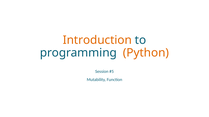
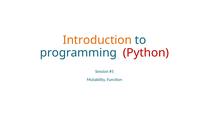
Python colour: orange -> red
